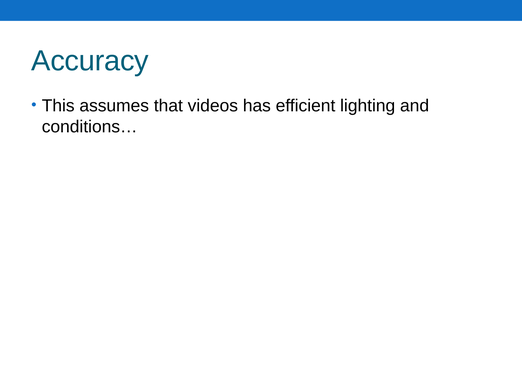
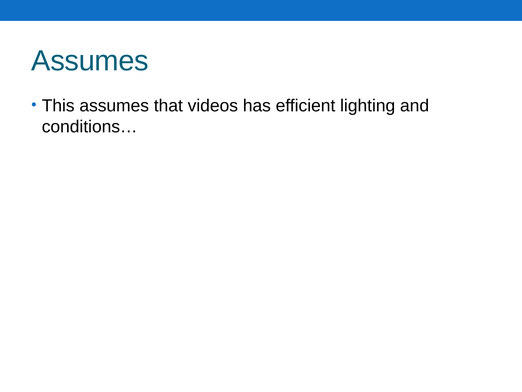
Accuracy at (90, 61): Accuracy -> Assumes
